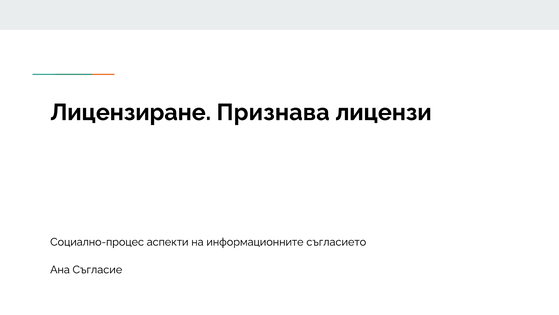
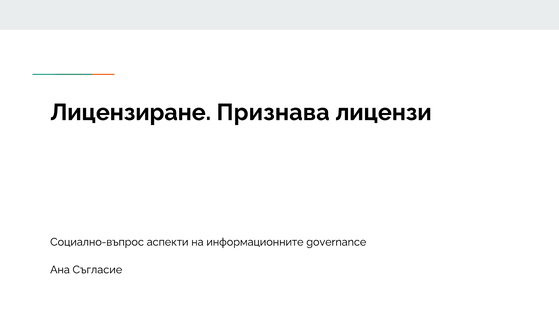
Социално-процес: Социално-процес -> Социално-въпрос
съгласието: съгласието -> governance
